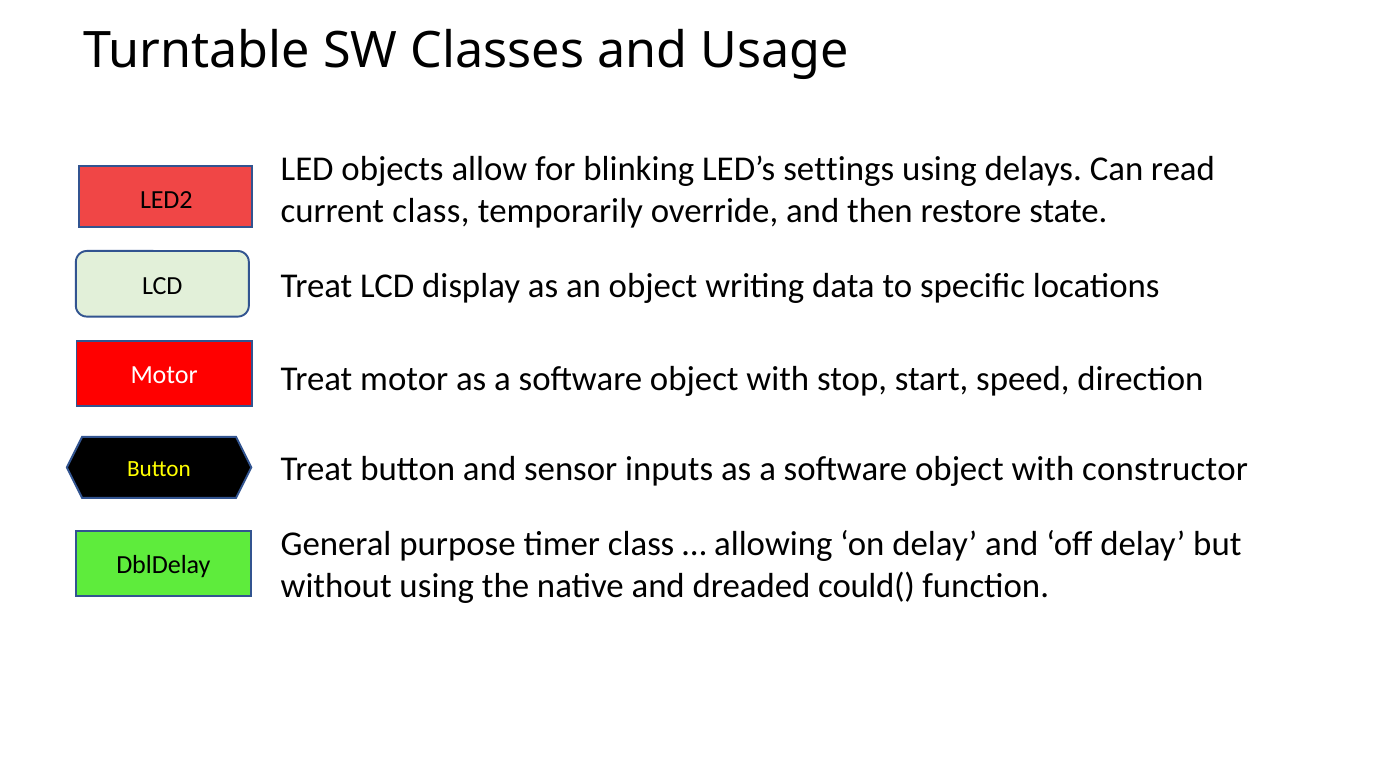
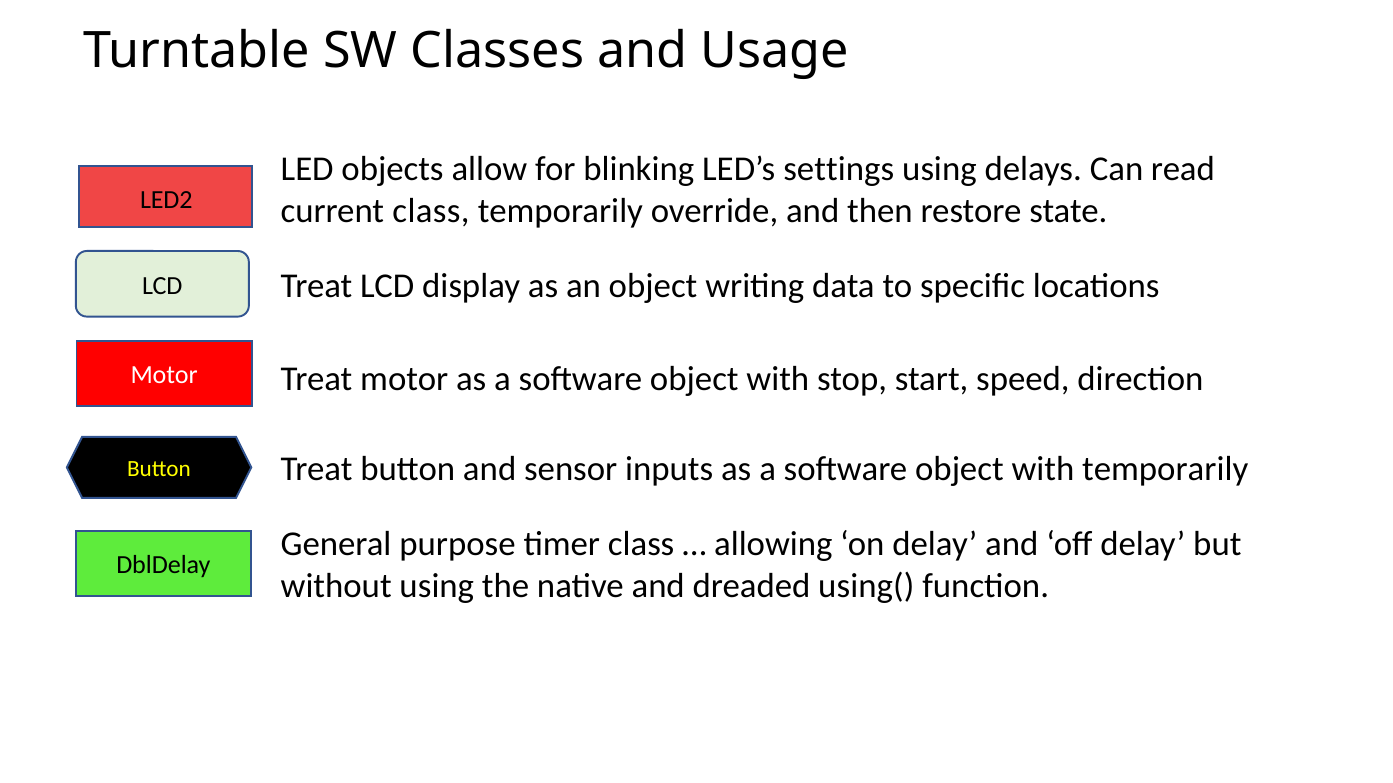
with constructor: constructor -> temporarily
could(: could( -> using(
